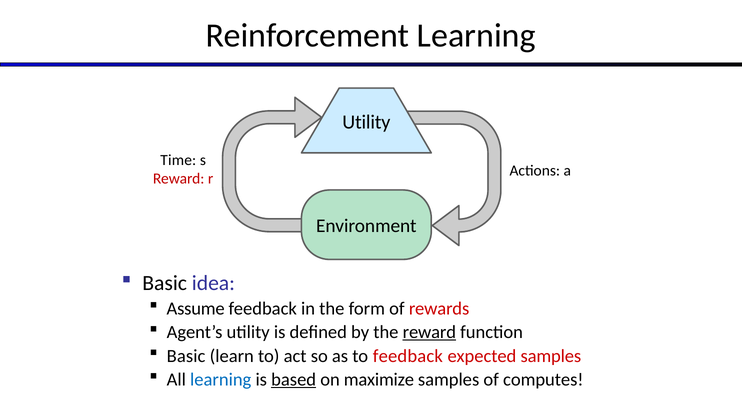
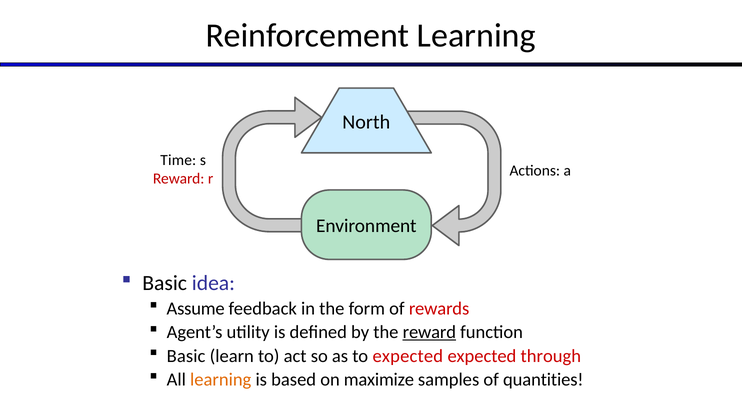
Utility at (366, 122): Utility -> North
to feedback: feedback -> expected
expected samples: samples -> through
learning at (221, 380) colour: blue -> orange
based underline: present -> none
computes: computes -> quantities
